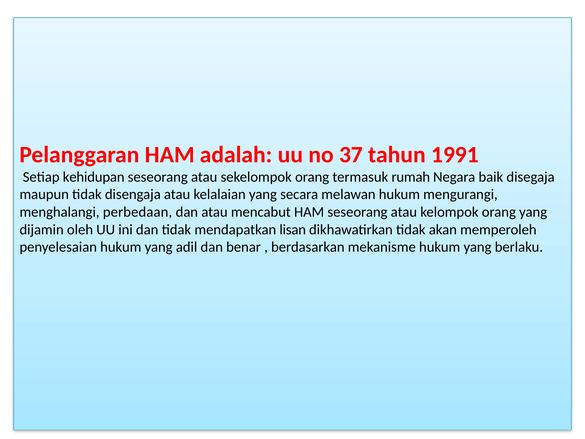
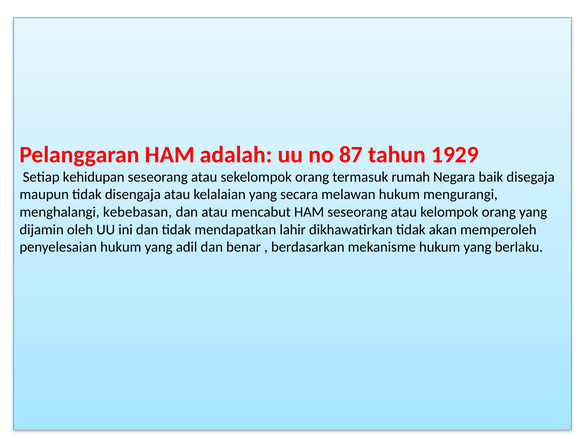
37: 37 -> 87
1991: 1991 -> 1929
perbedaan: perbedaan -> kebebasan
lisan: lisan -> lahir
